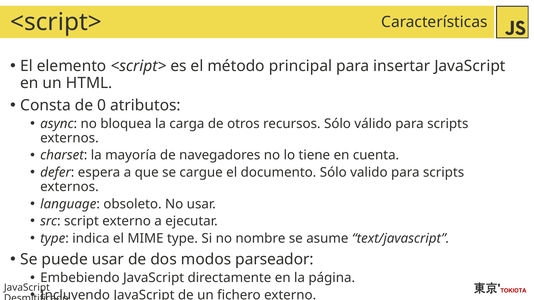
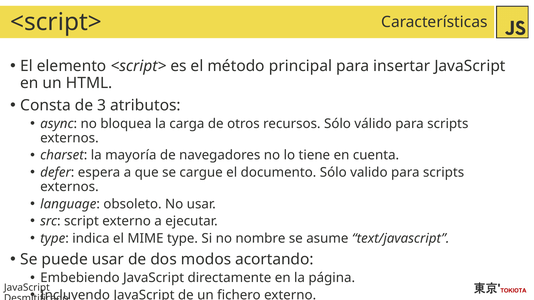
0: 0 -> 3
parseador: parseador -> acortando
